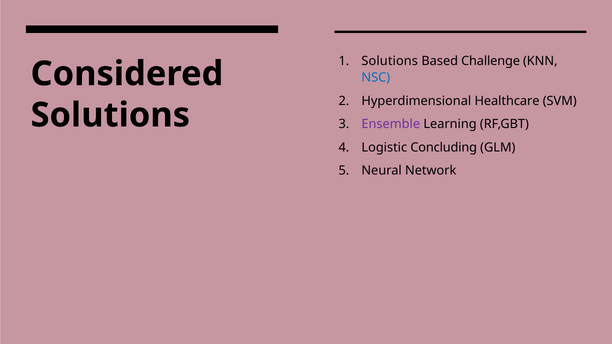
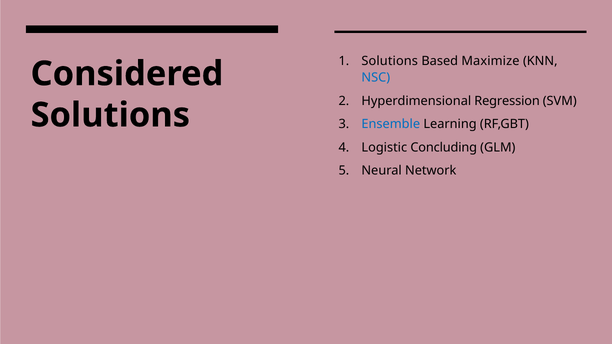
Challenge: Challenge -> Maximize
Healthcare: Healthcare -> Regression
Ensemble colour: purple -> blue
